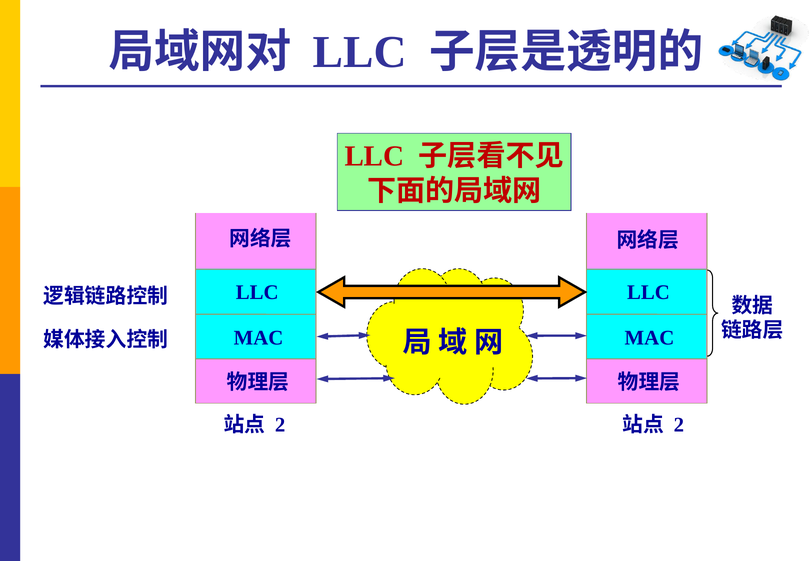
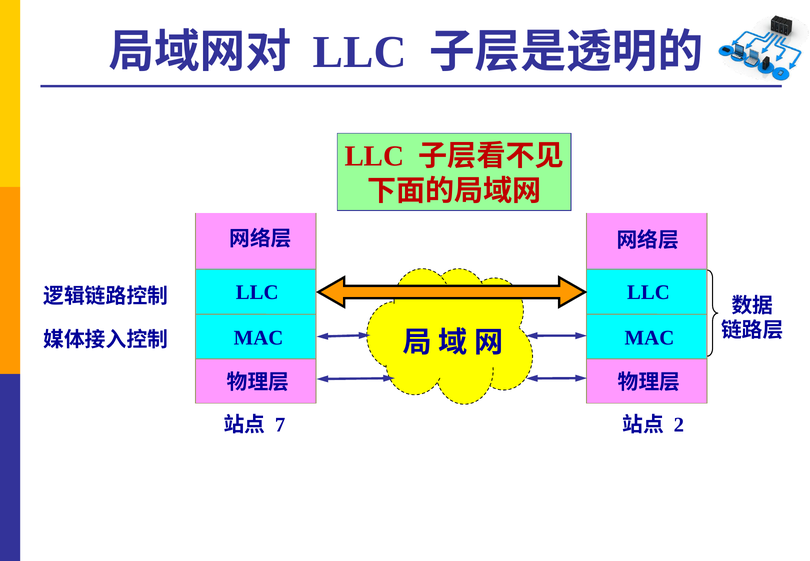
2 at (280, 425): 2 -> 7
